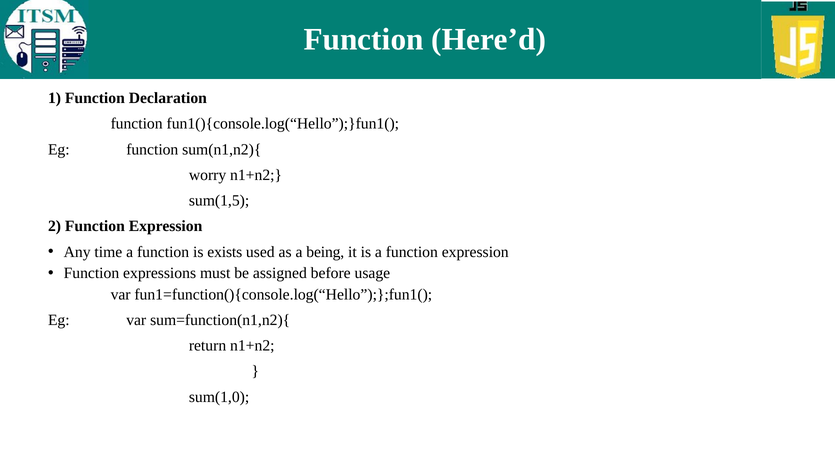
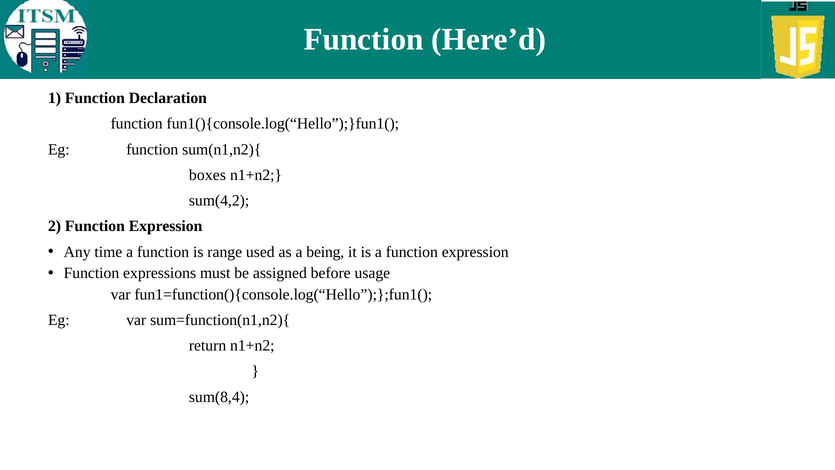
worry: worry -> boxes
sum(1,5: sum(1,5 -> sum(4,2
exists: exists -> range
sum(1,0: sum(1,0 -> sum(8,4
